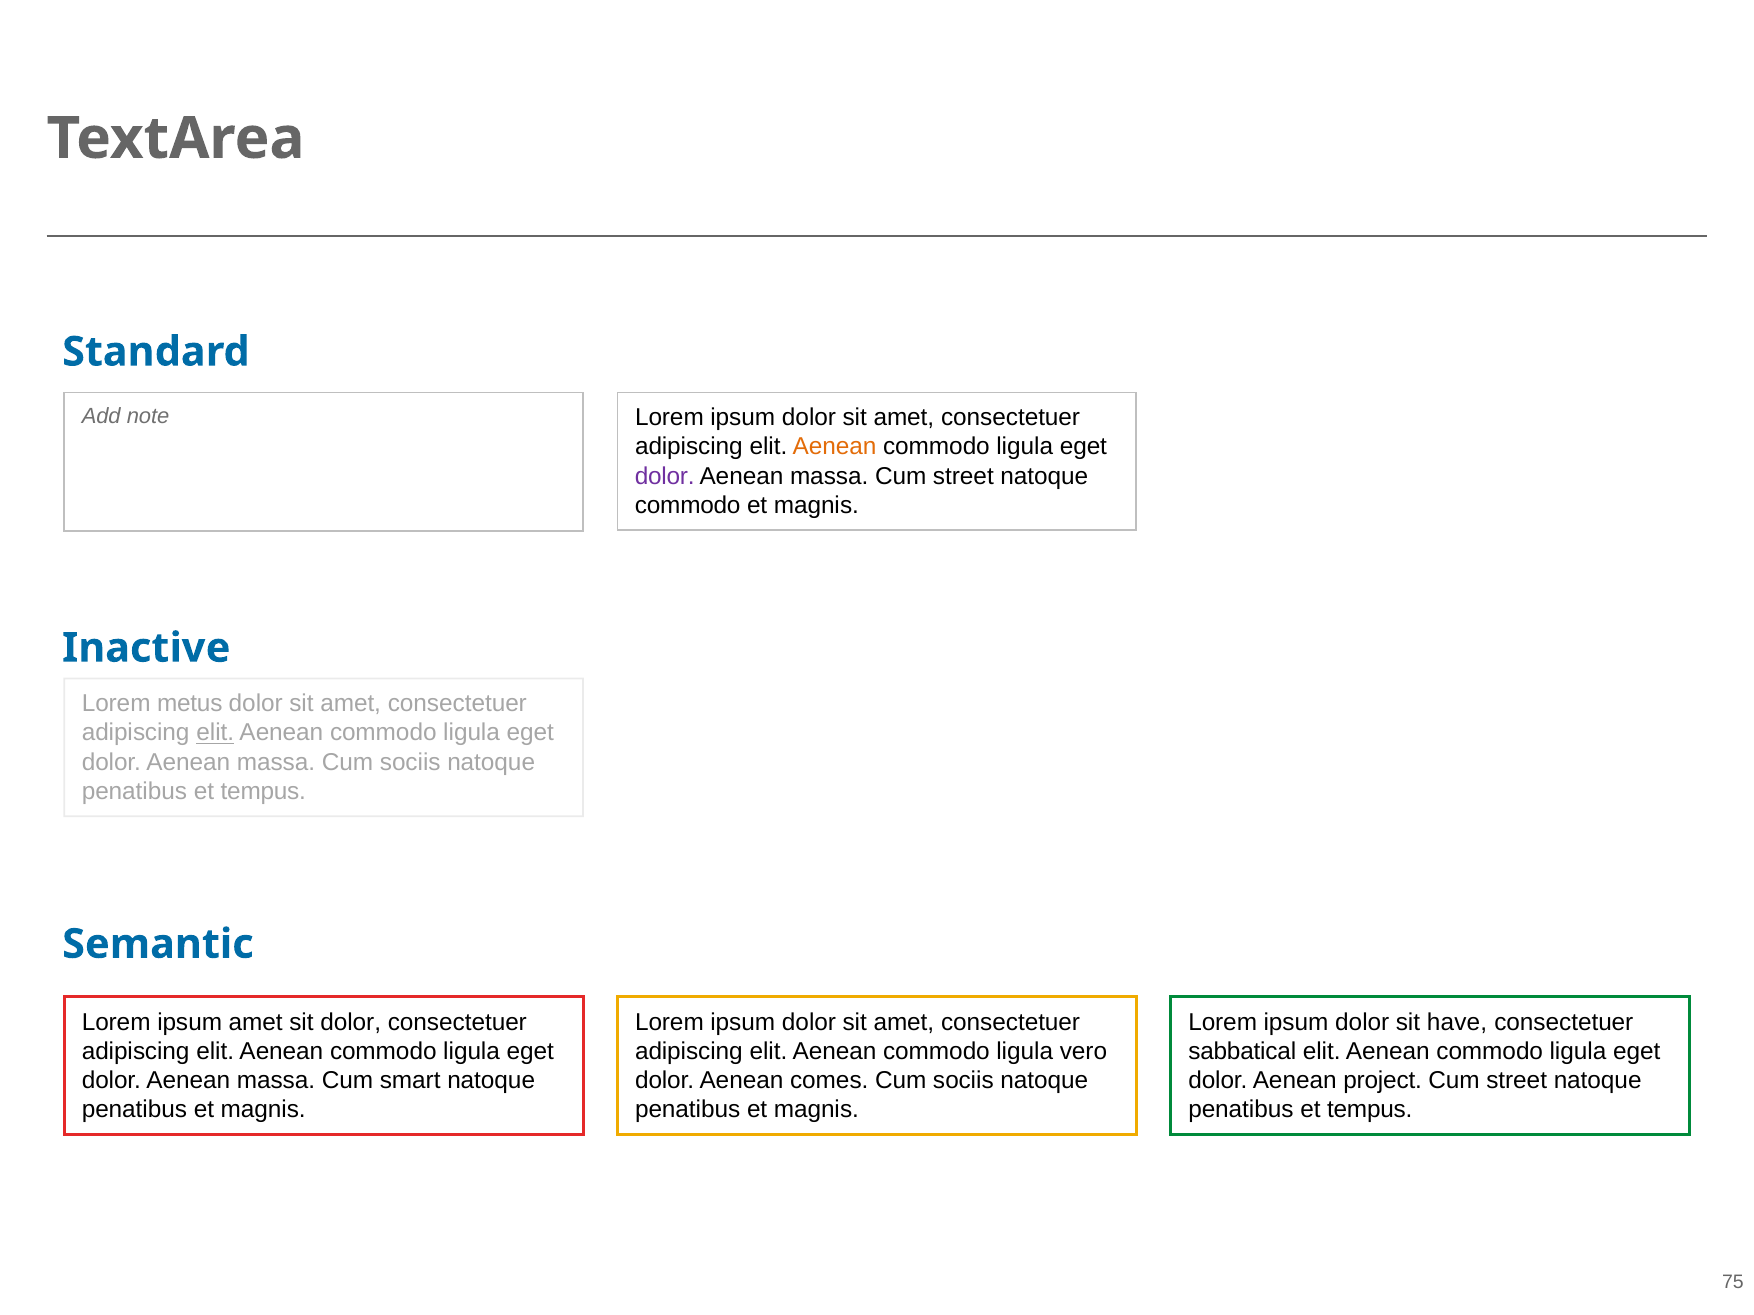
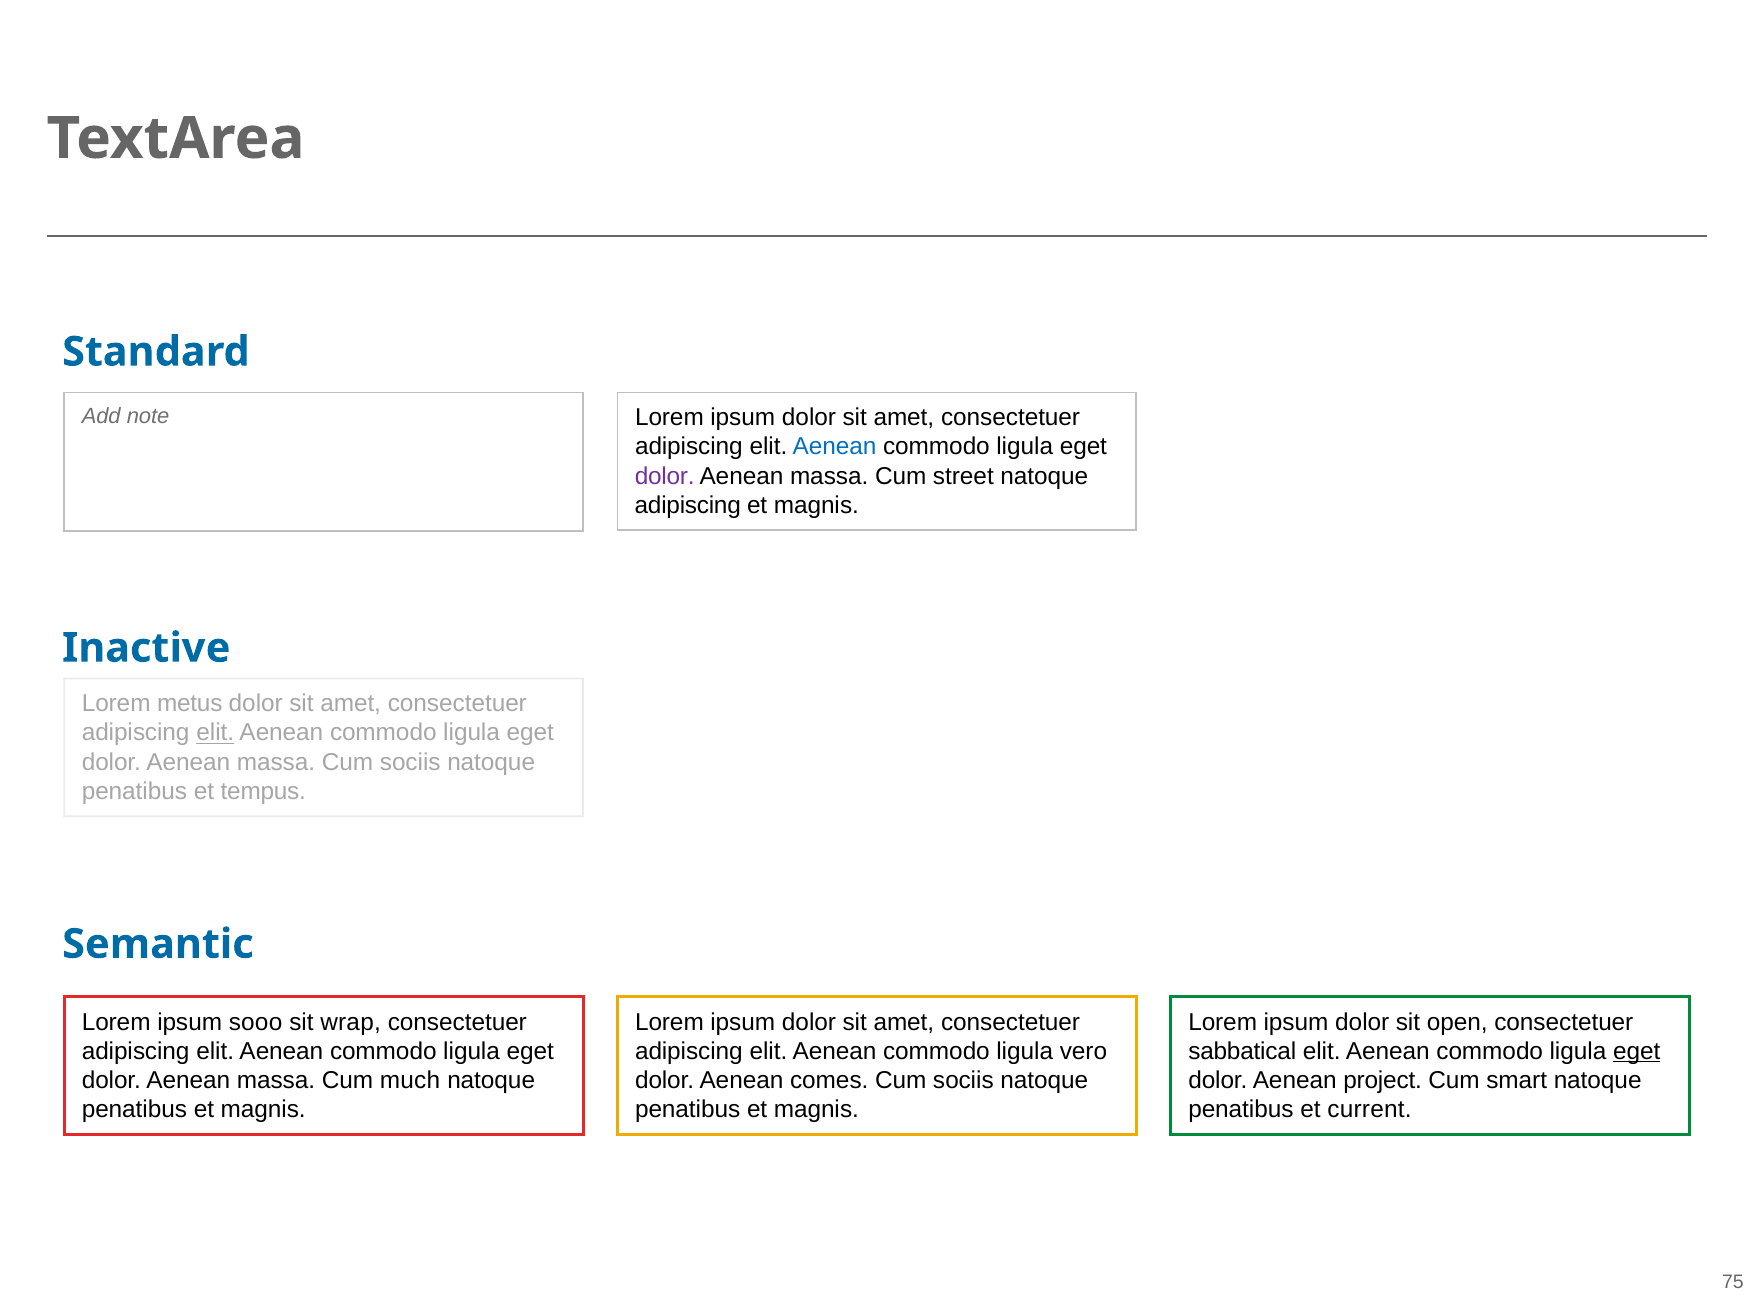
Aenean at (834, 447) colour: orange -> blue
commodo at (688, 506): commodo -> adipiscing
ipsum amet: amet -> sooo
sit dolor: dolor -> wrap
have: have -> open
eget at (1637, 1052) underline: none -> present
smart: smart -> much
street at (1517, 1081): street -> smart
tempus at (1370, 1110): tempus -> current
